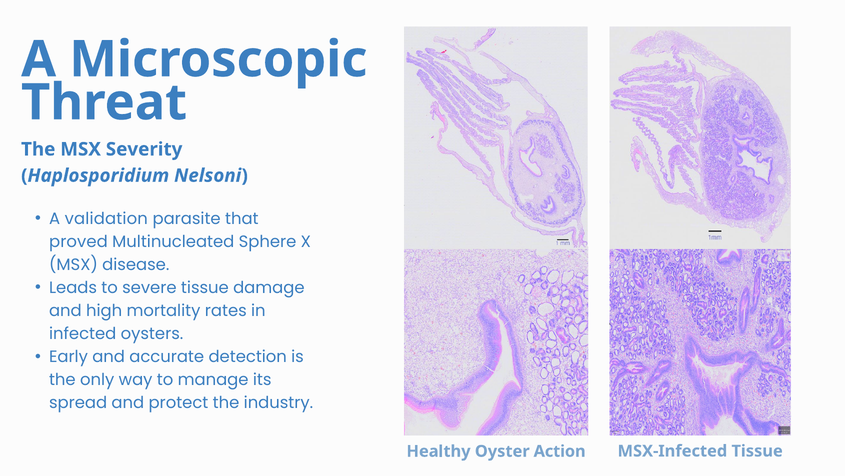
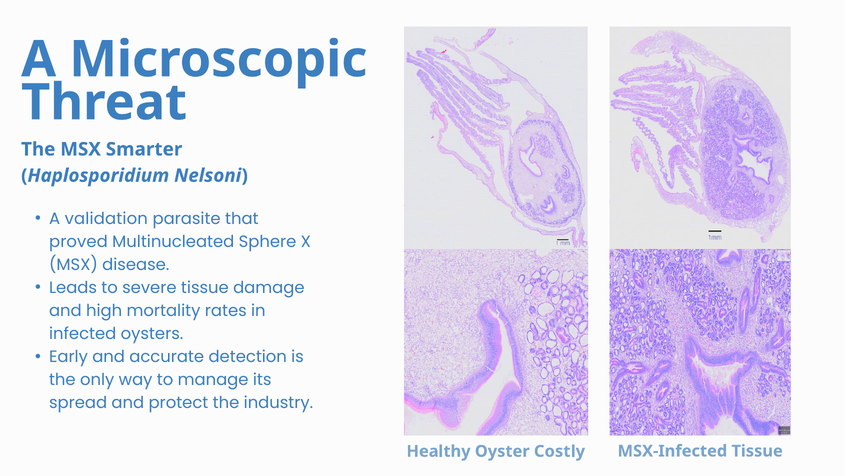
Severity: Severity -> Smarter
Action: Action -> Costly
